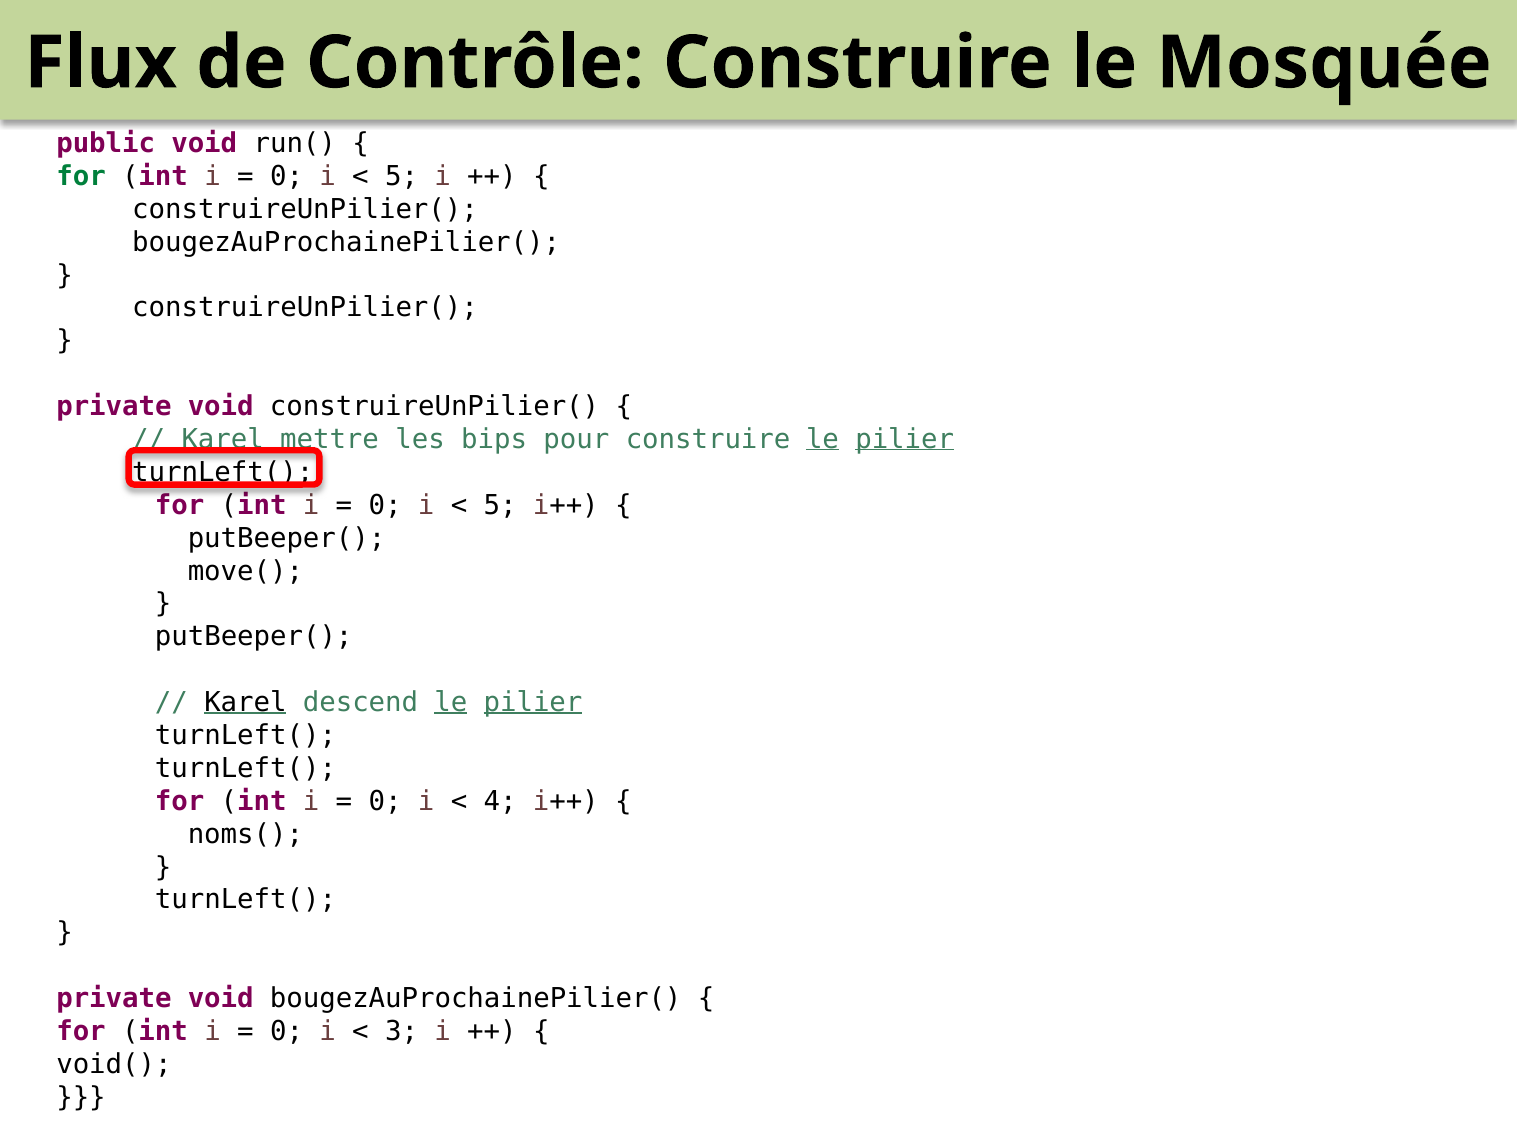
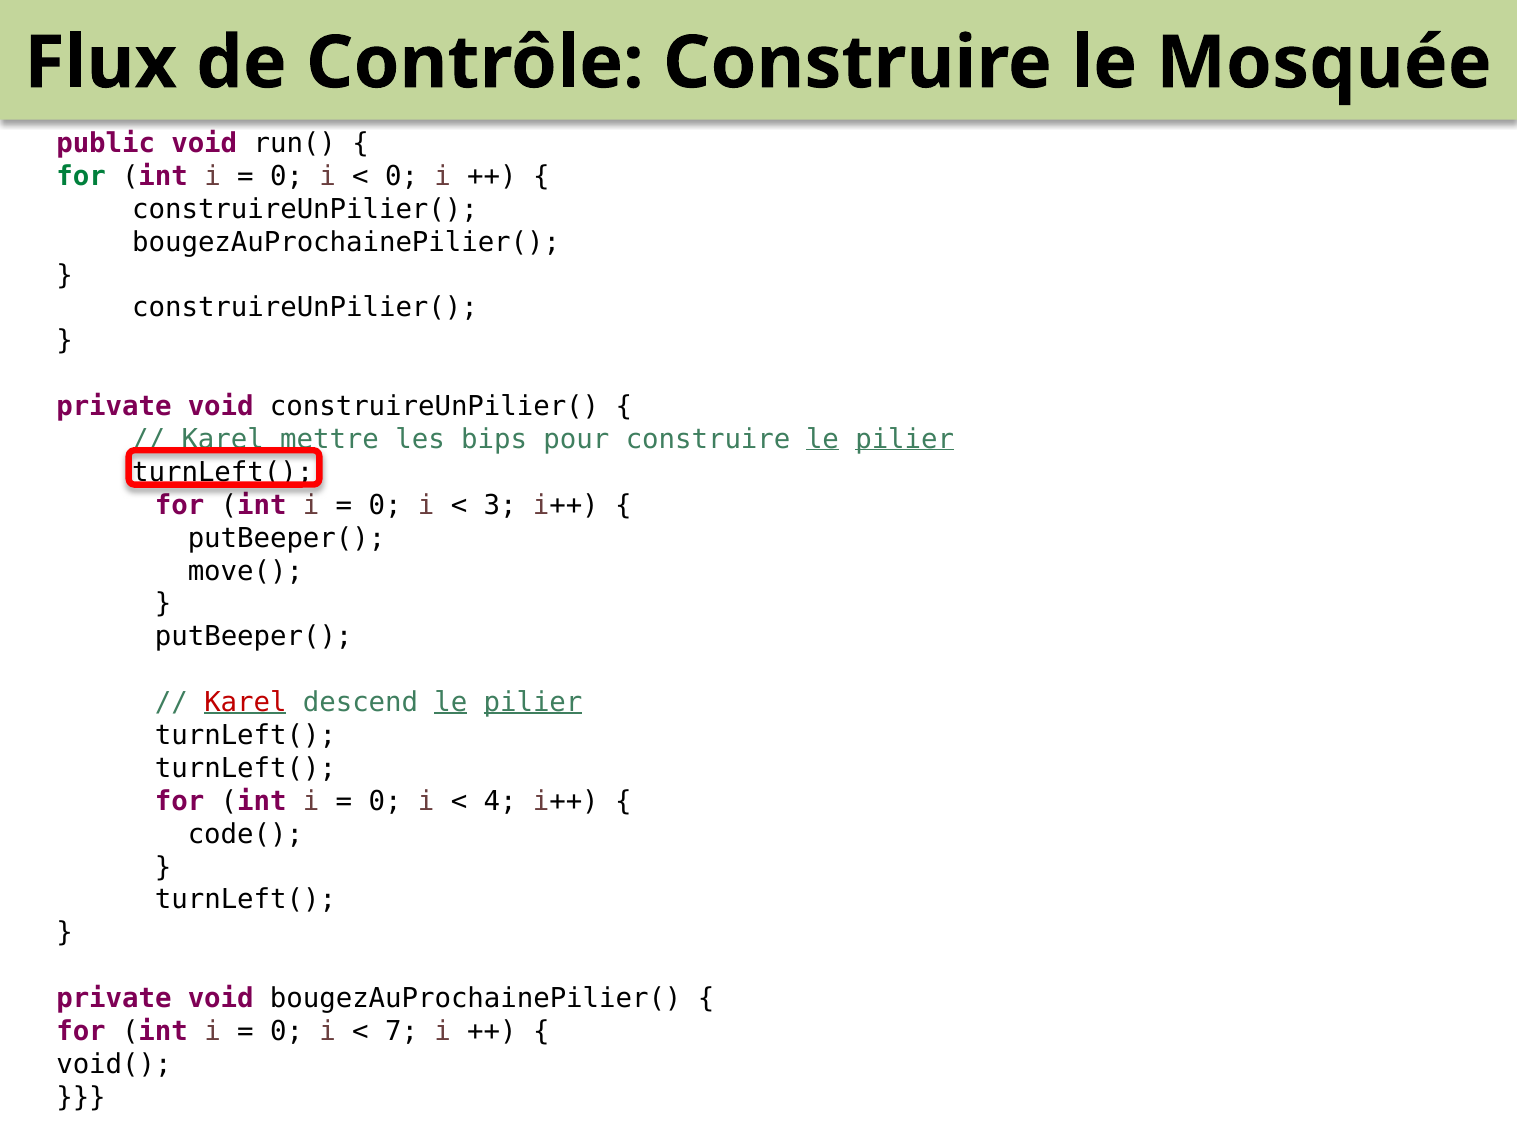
5 at (402, 177): 5 -> 0
5 at (500, 506): 5 -> 3
Karel at (245, 703) colour: black -> red
noms(: noms( -> code(
3: 3 -> 7
